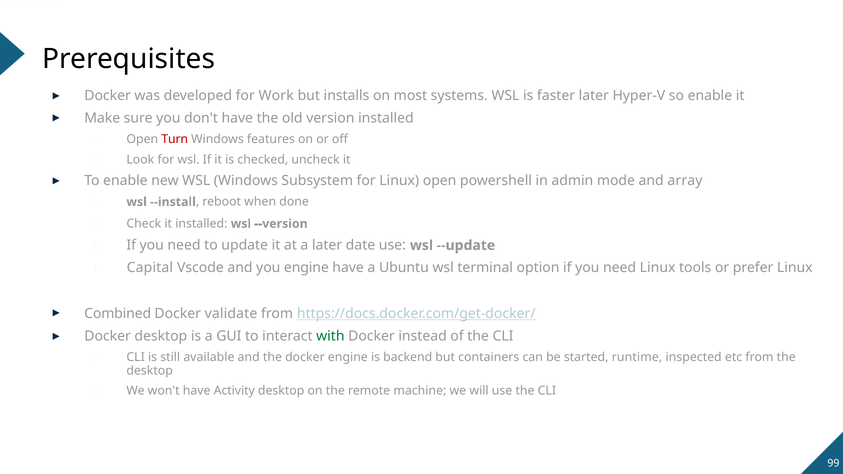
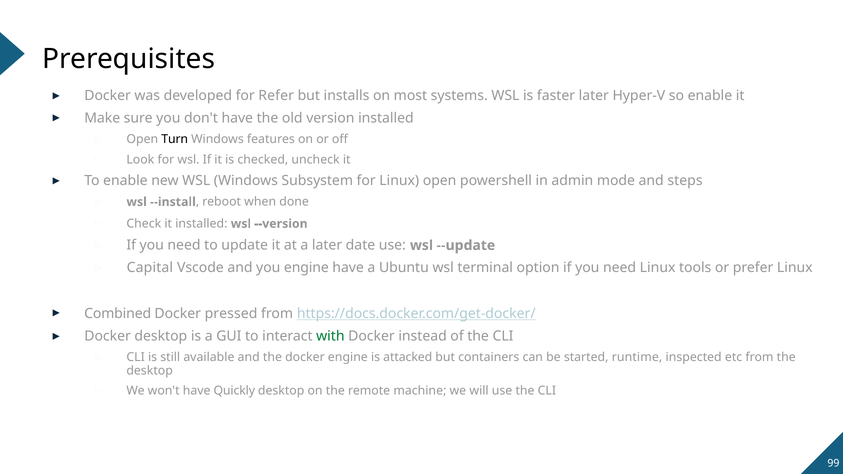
Work: Work -> Refer
Turn colour: red -> black
array: array -> steps
validate: validate -> pressed
backend: backend -> attacked
Activity: Activity -> Quickly
